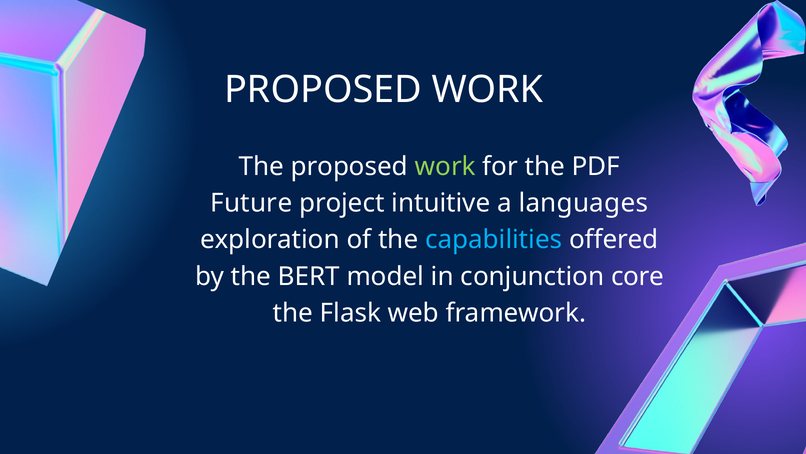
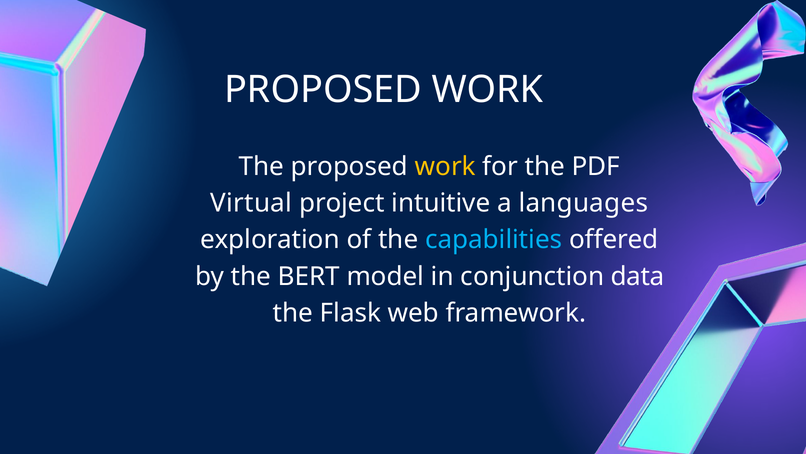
work at (445, 166) colour: light green -> yellow
Future: Future -> Virtual
core: core -> data
